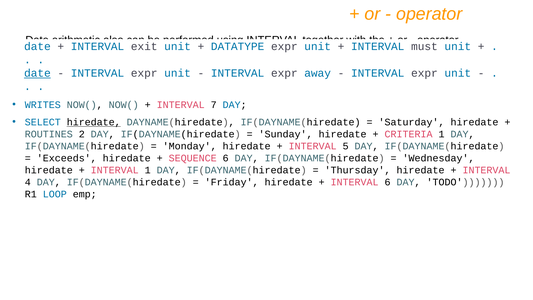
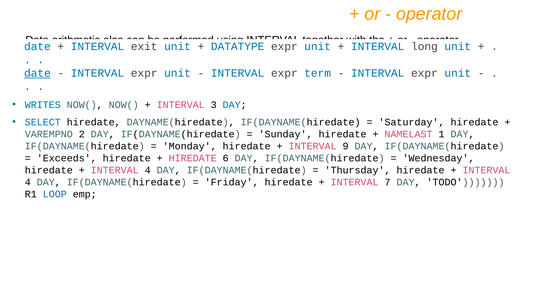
must: must -> long
away: away -> term
7: 7 -> 3
hiredate at (94, 122) underline: present -> none
ROUTINES: ROUTINES -> VAREMPNO
CRITERIA: CRITERIA -> NAMELAST
5: 5 -> 9
SEQUENCE at (193, 158): SEQUENCE -> HIREDATE
1 at (148, 170): 1 -> 4
INTERVAL 6: 6 -> 7
